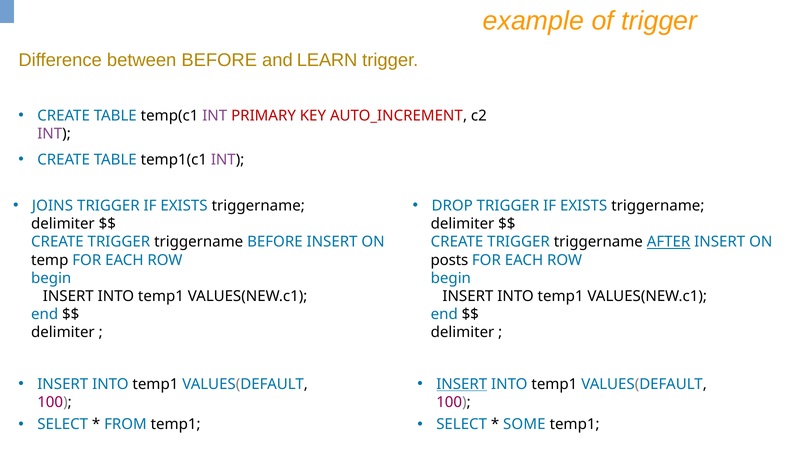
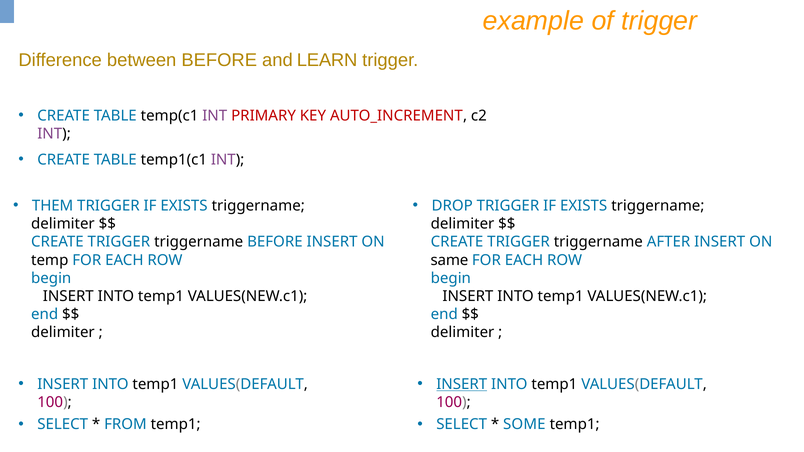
JOINS: JOINS -> THEM
AFTER underline: present -> none
posts: posts -> same
